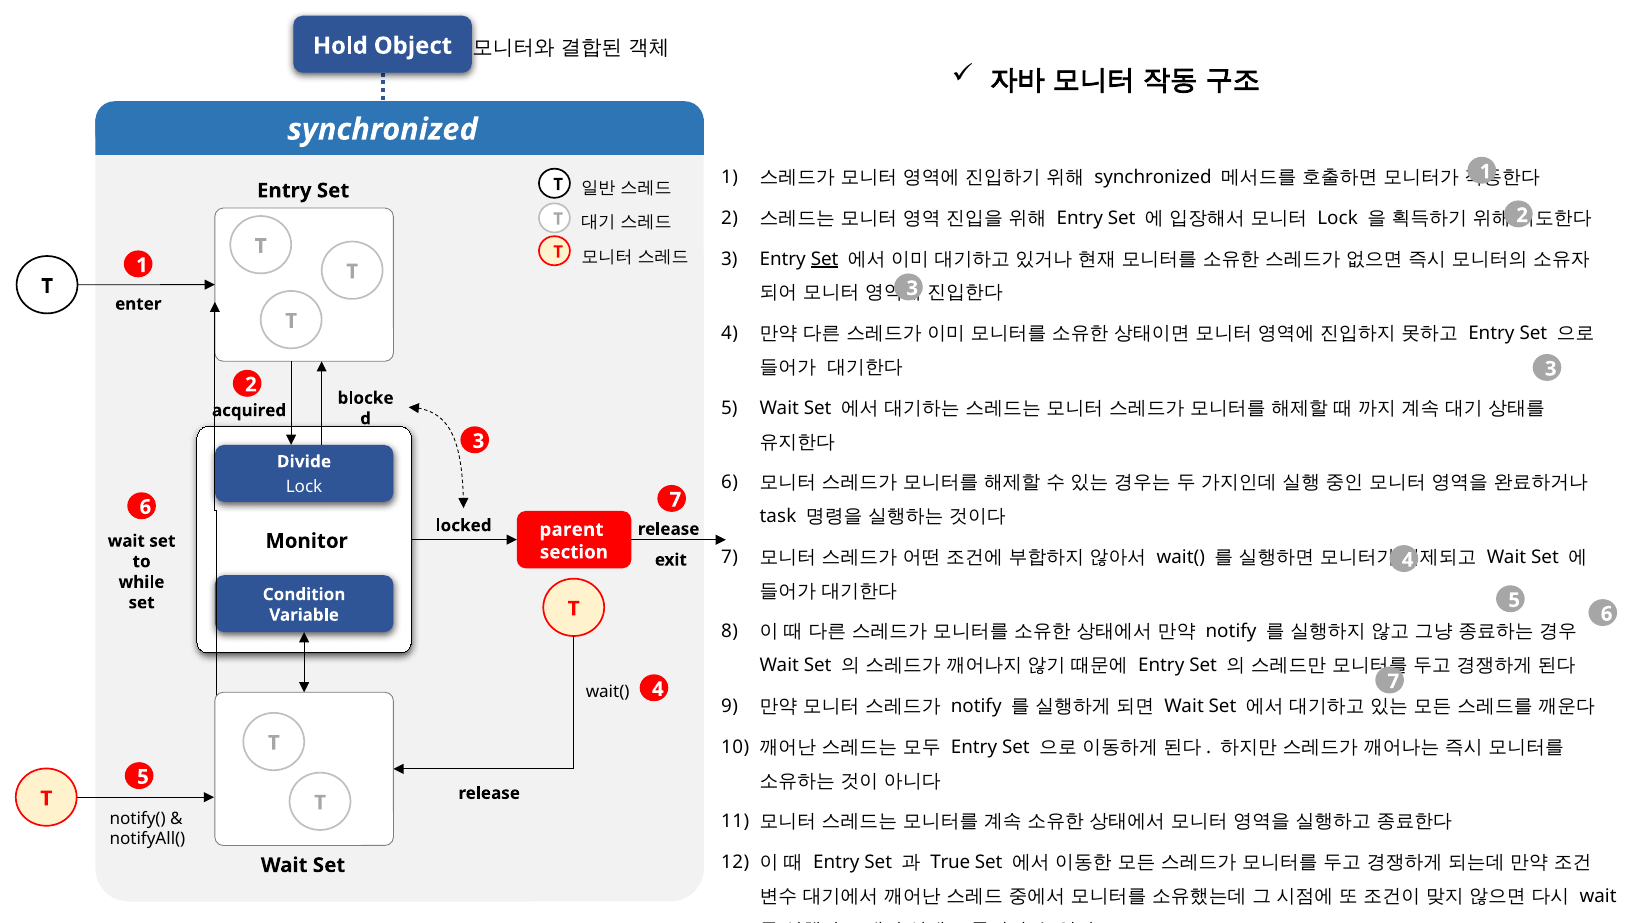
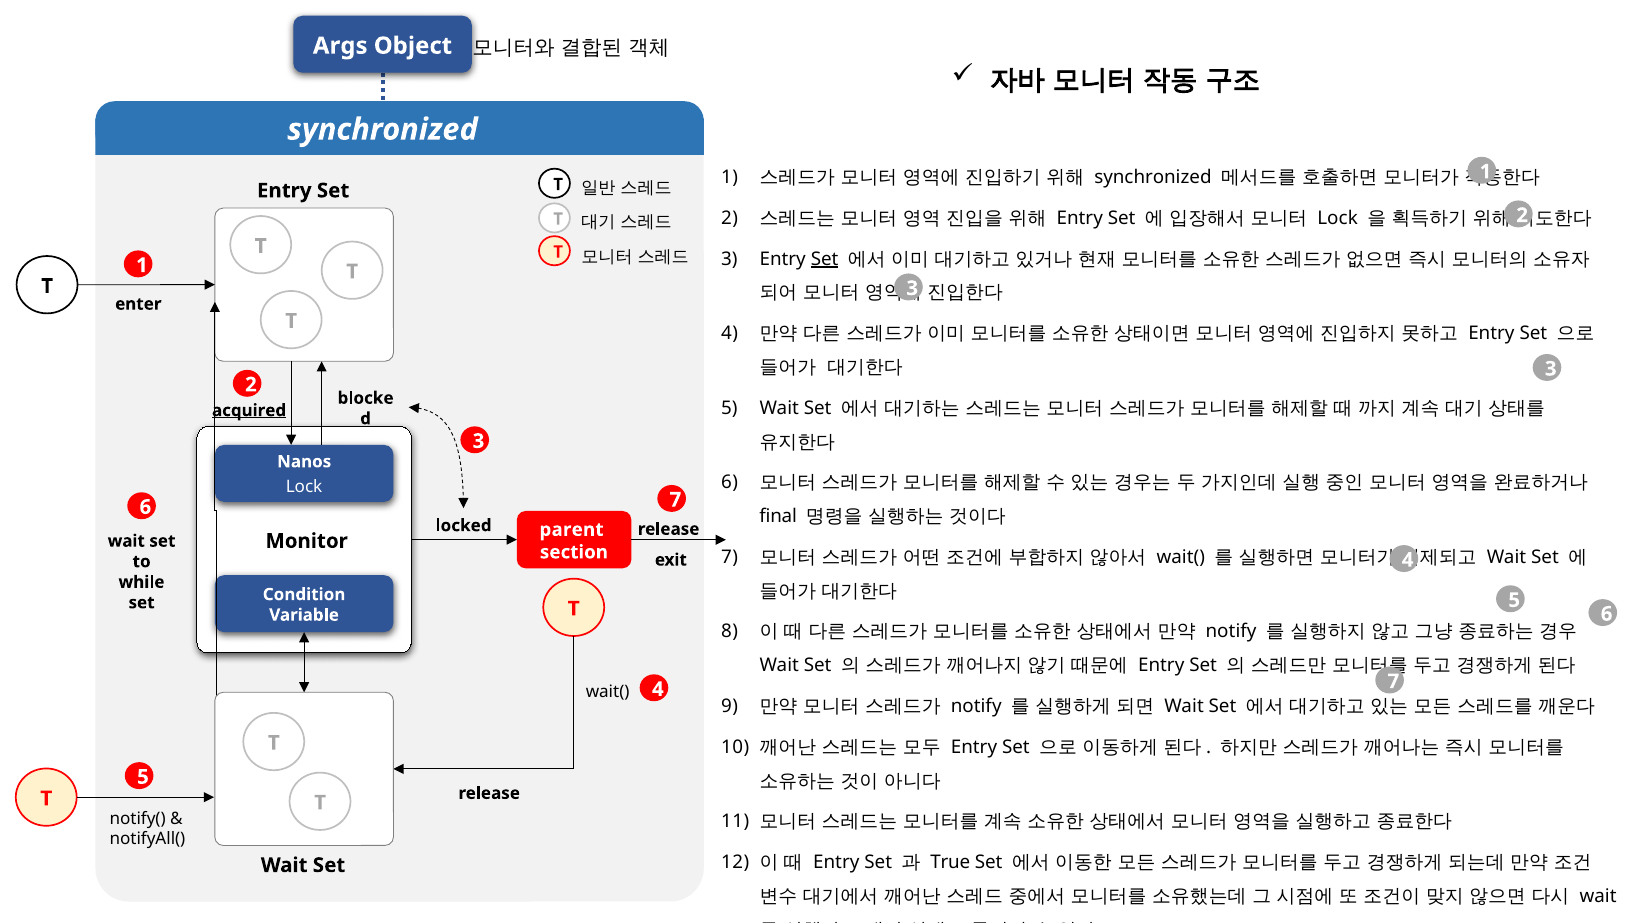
Hold: Hold -> Args
acquired underline: none -> present
Divide: Divide -> Nanos
task: task -> final
